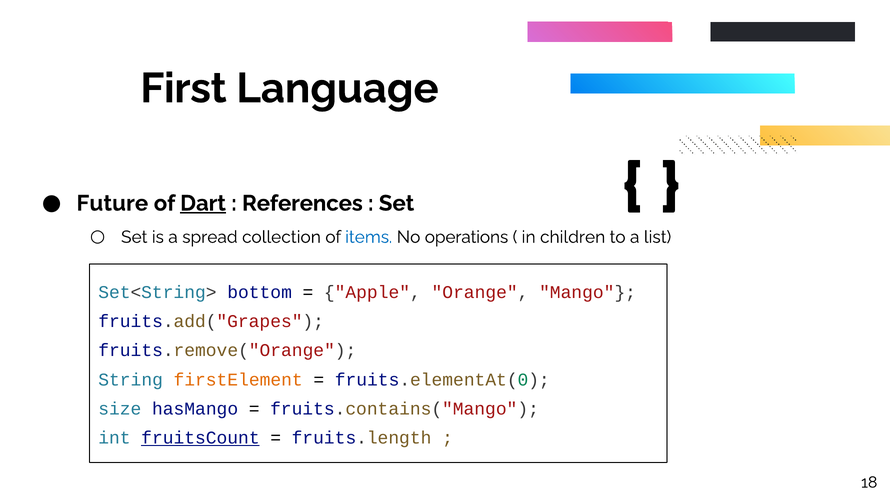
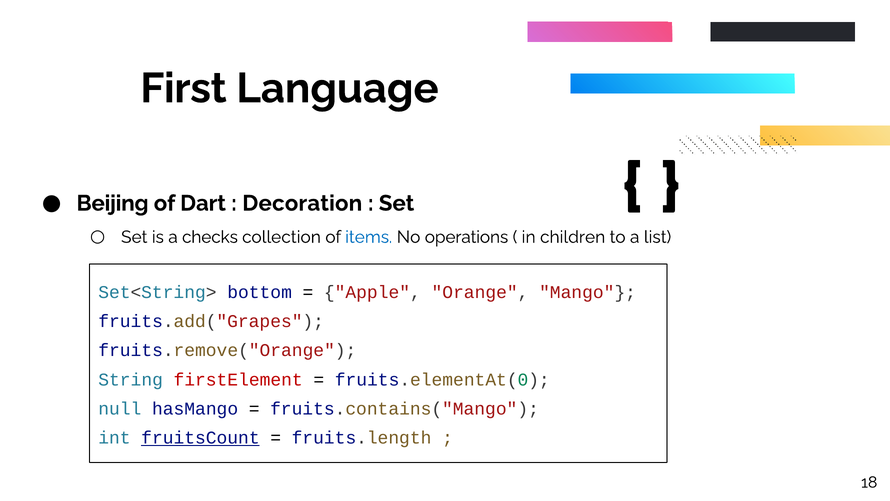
Future: Future -> Beijing
Dart underline: present -> none
References: References -> Decoration
spread: spread -> checks
firstElement colour: orange -> red
size: size -> null
